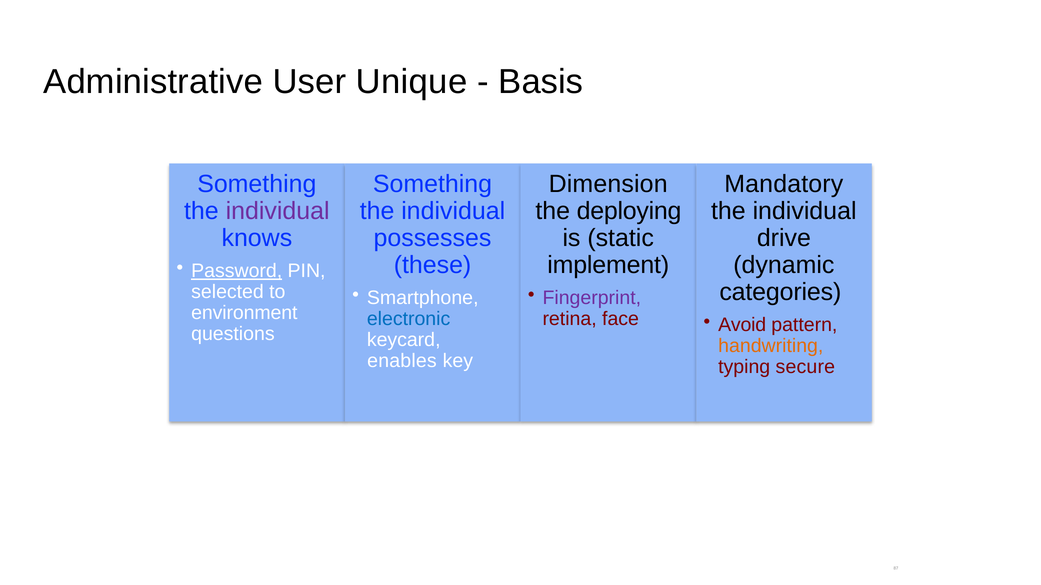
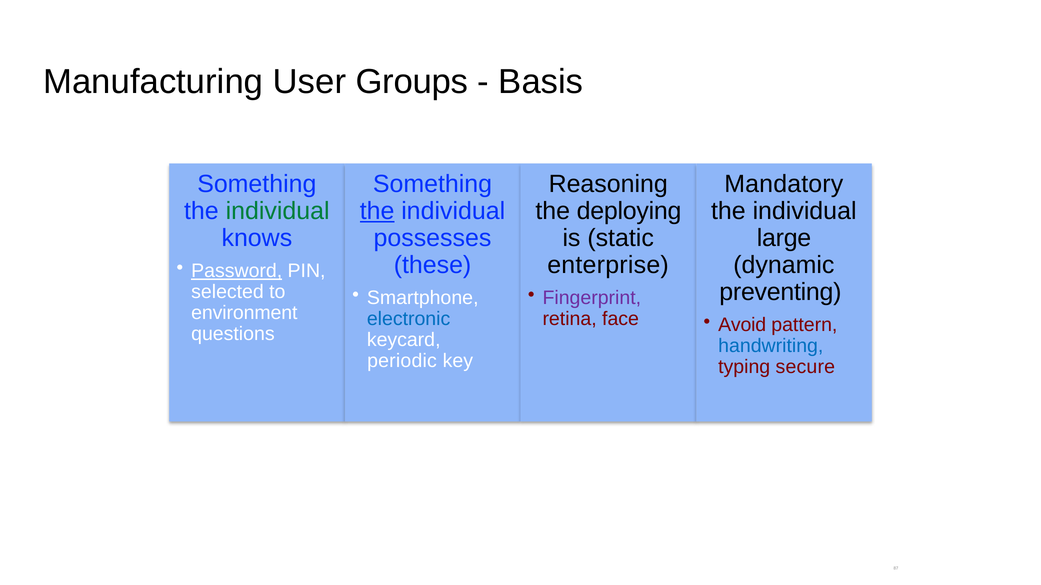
Administrative: Administrative -> Manufacturing
Unique: Unique -> Groups
Dimension: Dimension -> Reasoning
individual at (278, 211) colour: purple -> green
the at (377, 211) underline: none -> present
drive: drive -> large
implement: implement -> enterprise
categories: categories -> preventing
handwriting colour: orange -> blue
enables: enables -> periodic
